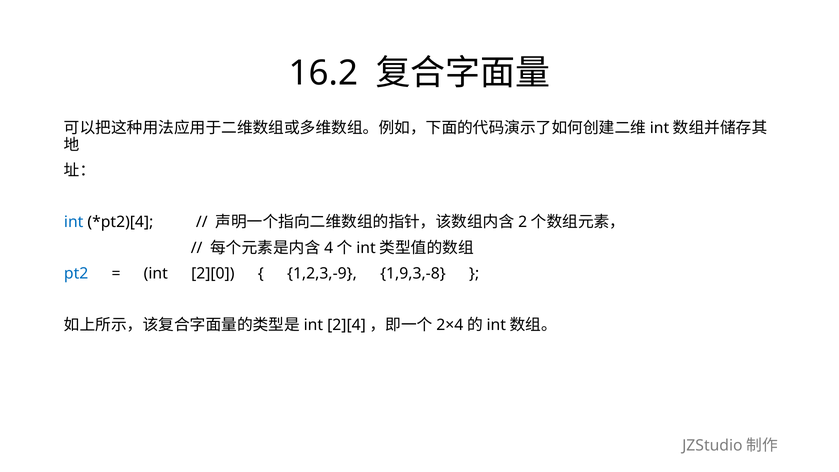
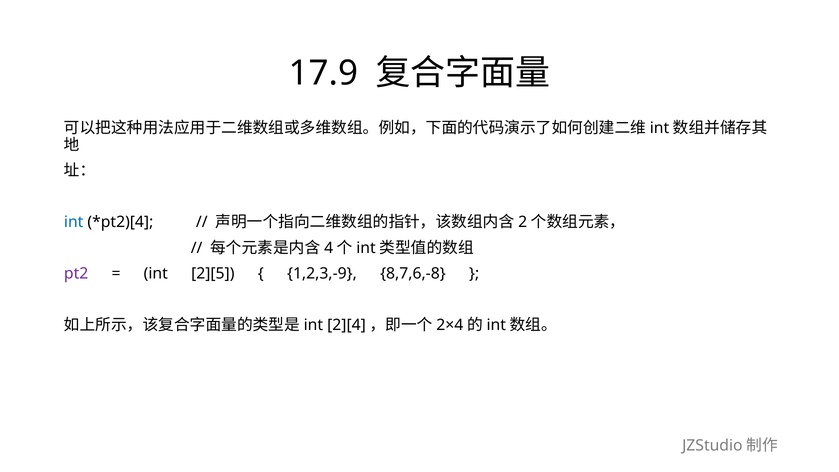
16.2: 16.2 -> 17.9
pt2 colour: blue -> purple
2][0: 2][0 -> 2][5
1,9,3,-8: 1,9,3,-8 -> 8,7,6,-8
